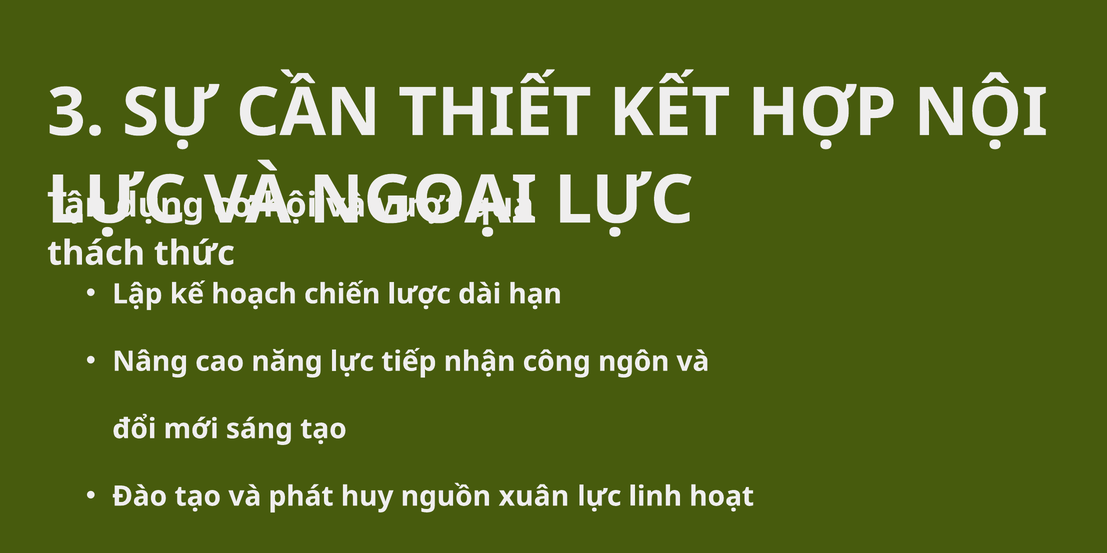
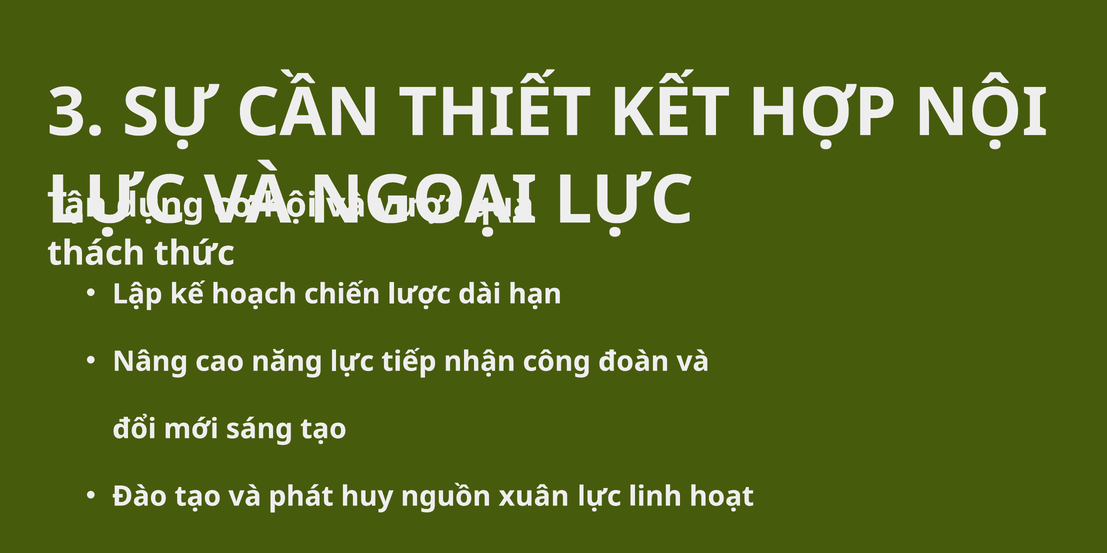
ngôn: ngôn -> đoàn
